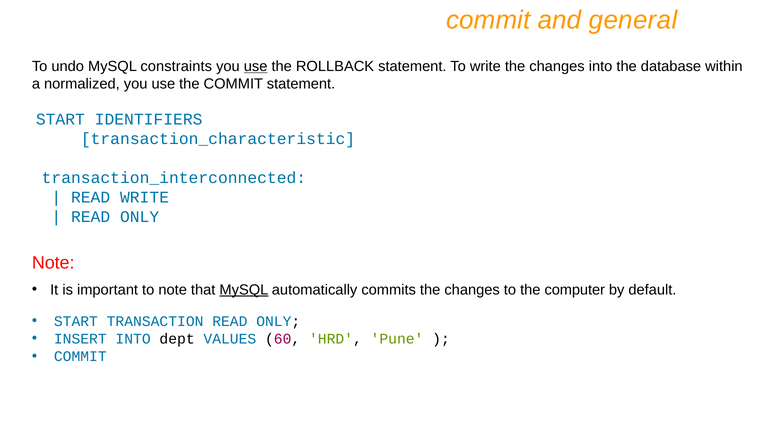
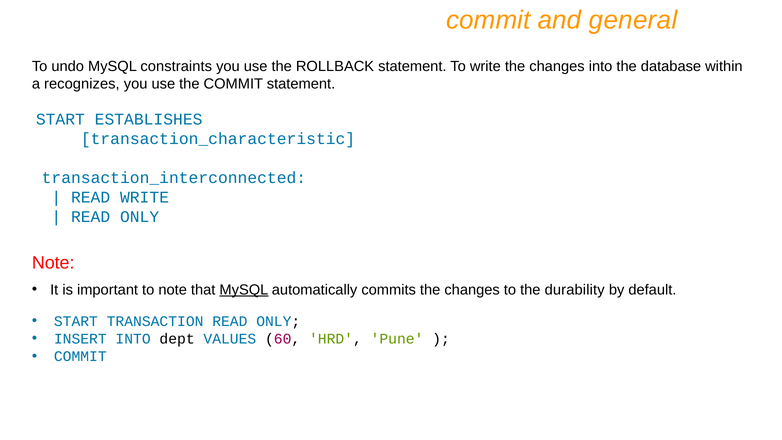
use at (256, 66) underline: present -> none
normalized: normalized -> recognizes
IDENTIFIERS: IDENTIFIERS -> ESTABLISHES
computer: computer -> durability
